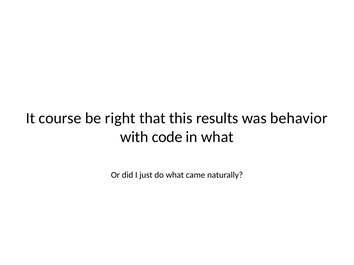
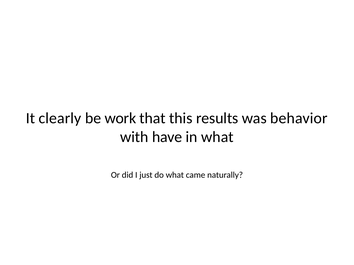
course: course -> clearly
right: right -> work
code: code -> have
